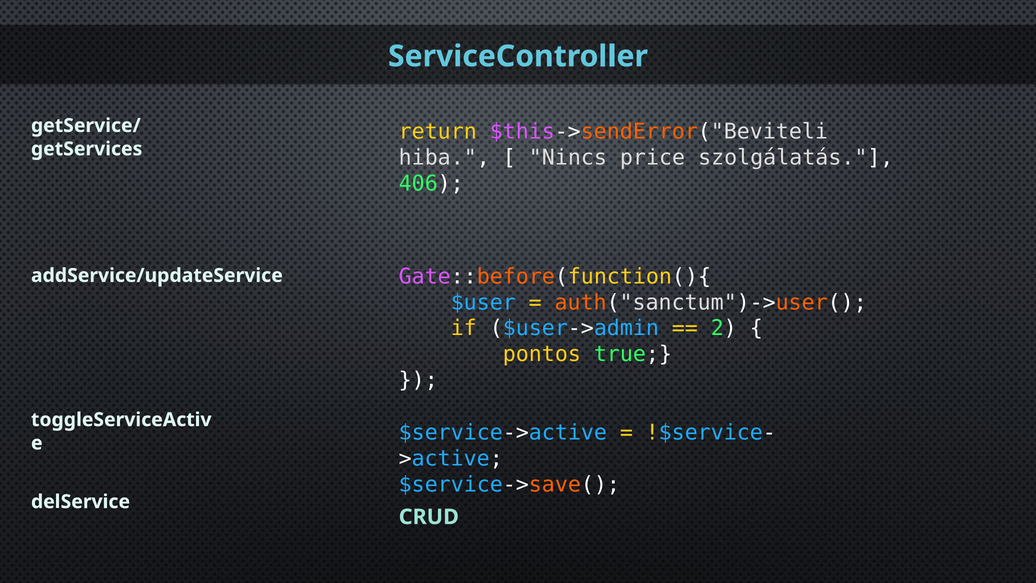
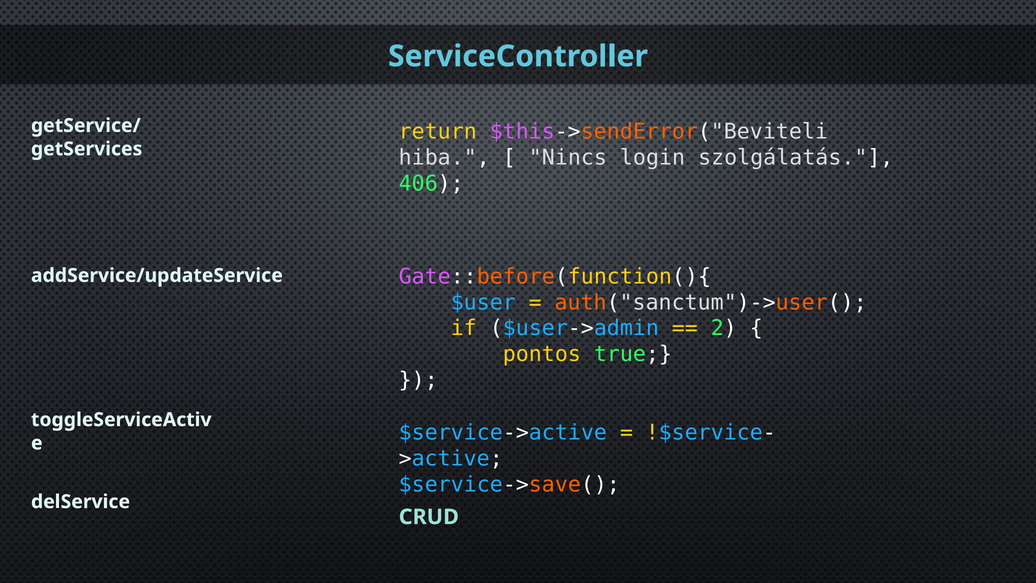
price: price -> login
